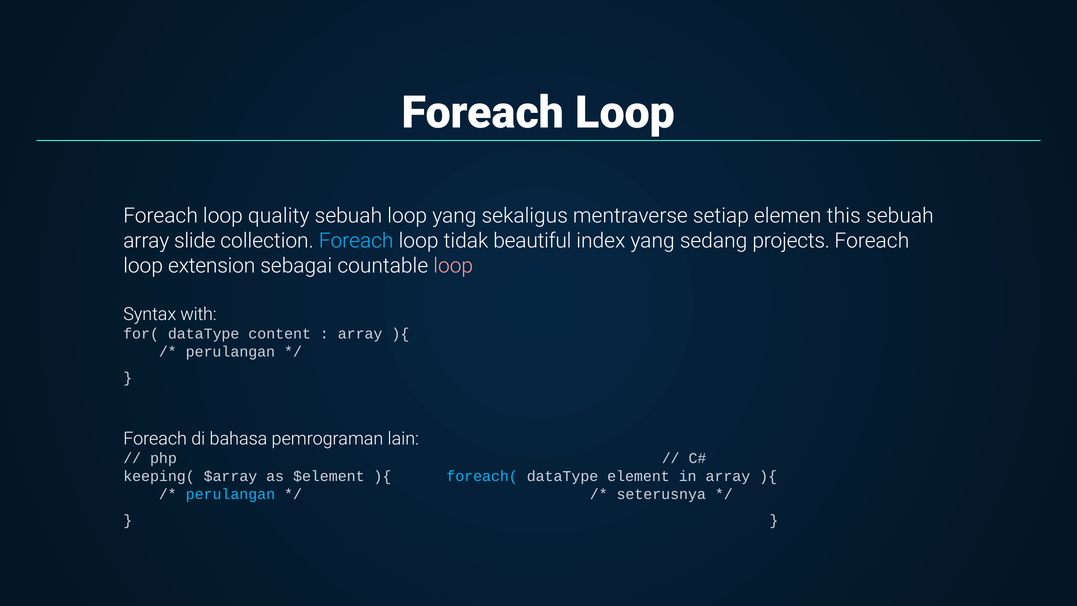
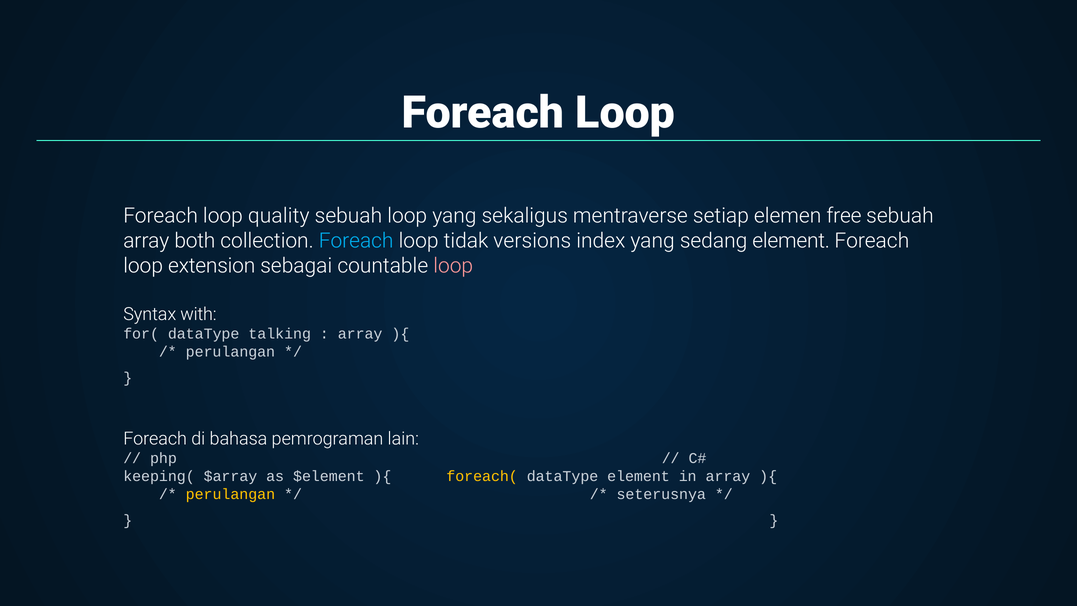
this: this -> free
slide: slide -> both
beautiful: beautiful -> versions
sedang projects: projects -> element
content: content -> talking
foreach( colour: light blue -> yellow
perulangan at (230, 494) colour: light blue -> yellow
